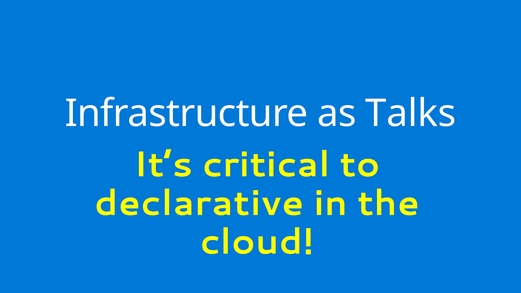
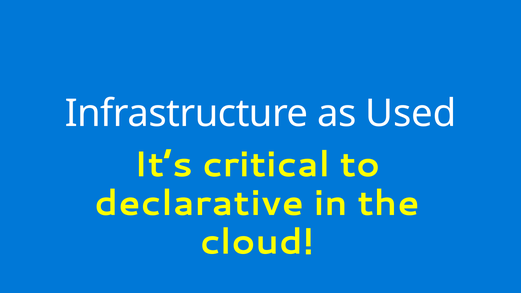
Talks: Talks -> Used
